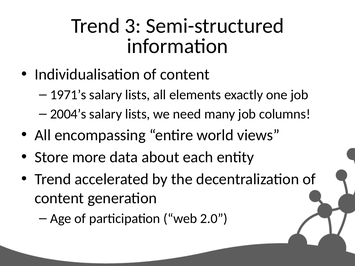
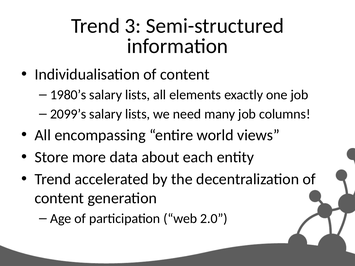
1971’s: 1971’s -> 1980’s
2004’s: 2004’s -> 2099’s
